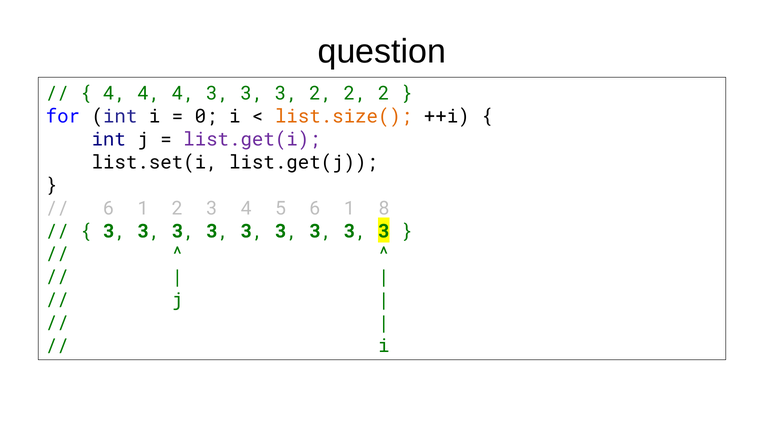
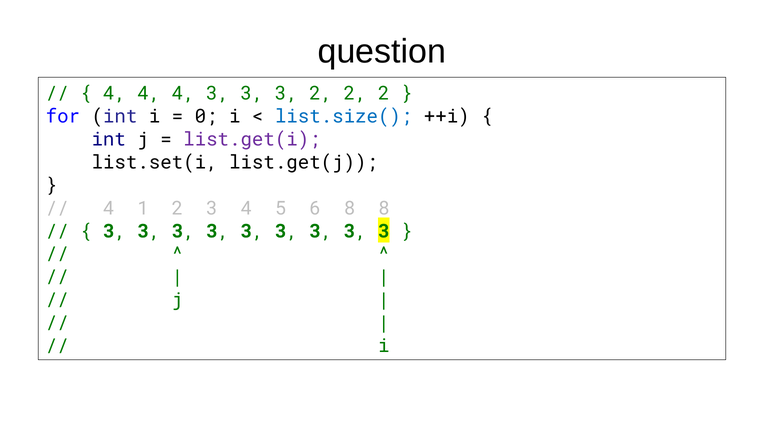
list.size( colour: orange -> blue
6 at (109, 208): 6 -> 4
5 6 1: 1 -> 8
